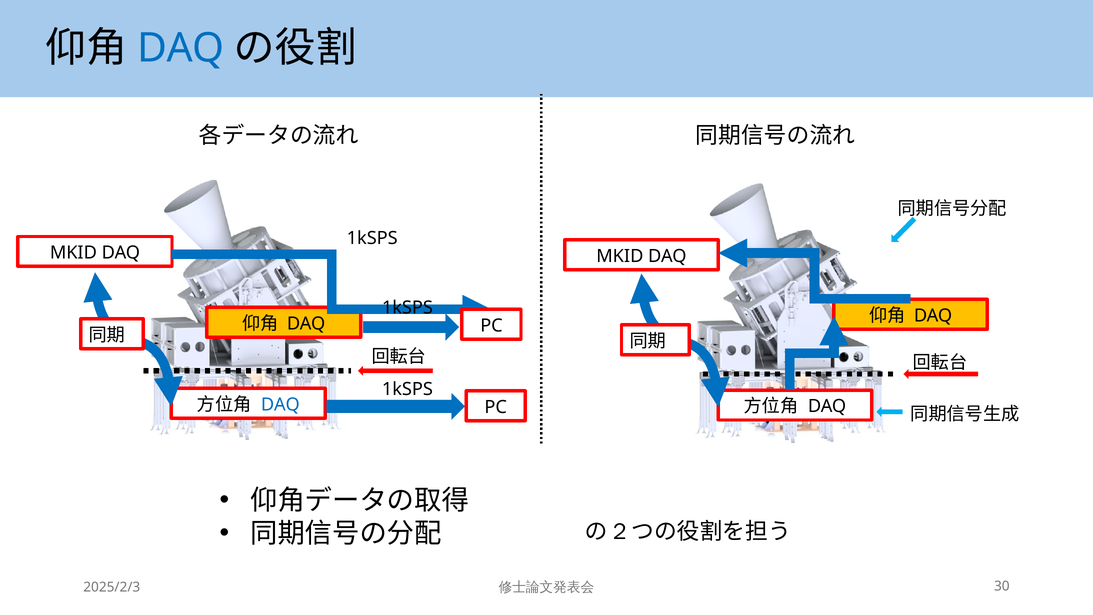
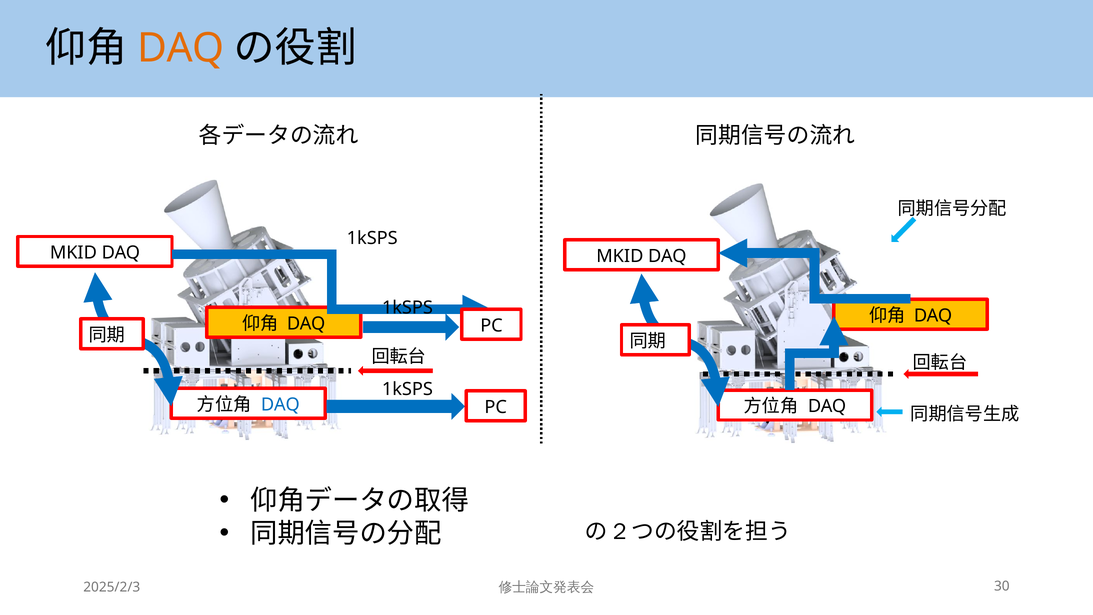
DAQ at (181, 48) colour: blue -> orange
